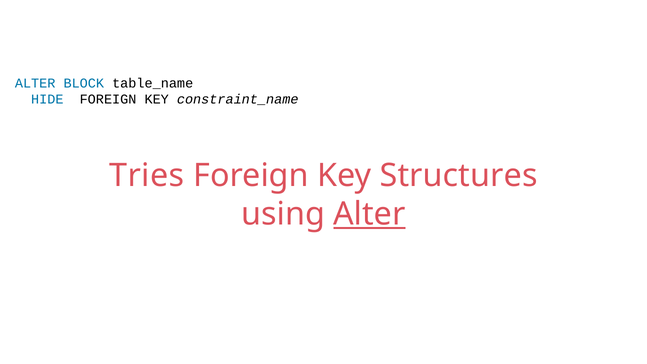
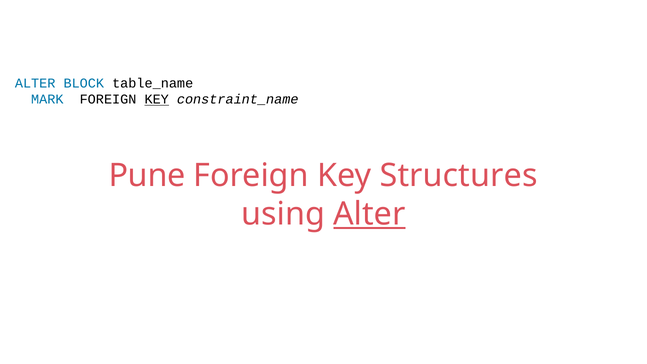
HIDE: HIDE -> MARK
KEY at (157, 99) underline: none -> present
Tries: Tries -> Pune
